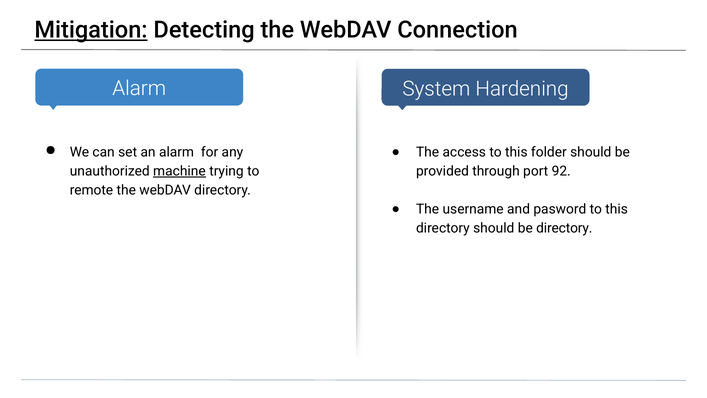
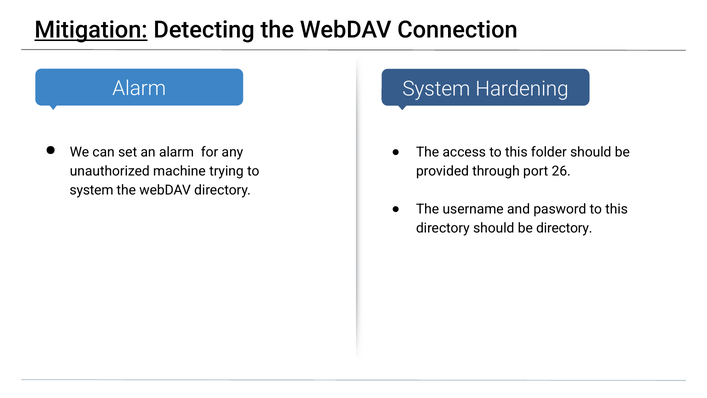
machine underline: present -> none
92: 92 -> 26
remote at (91, 190): remote -> system
